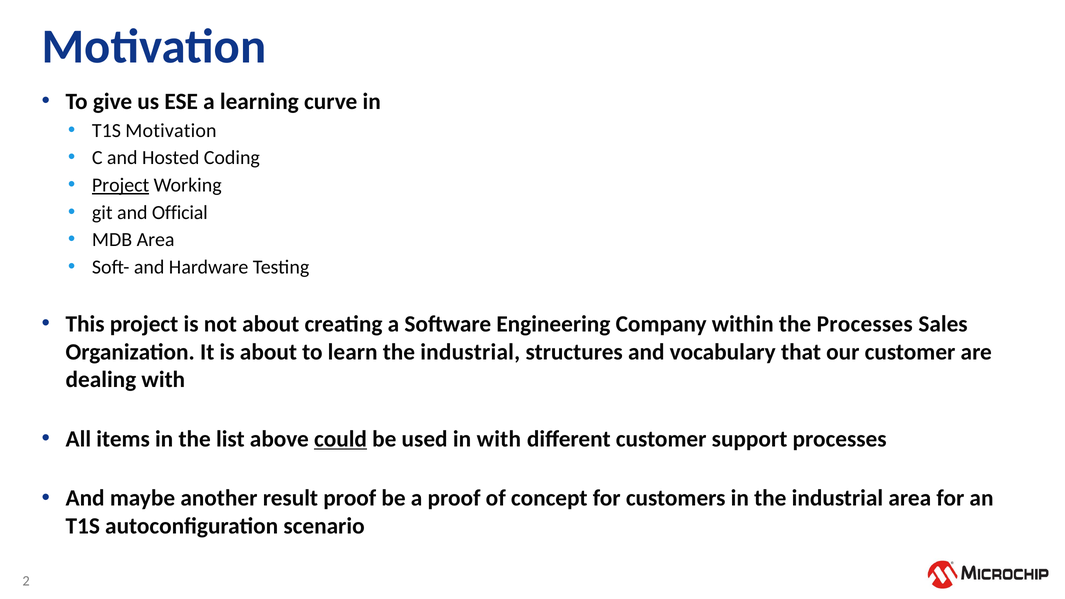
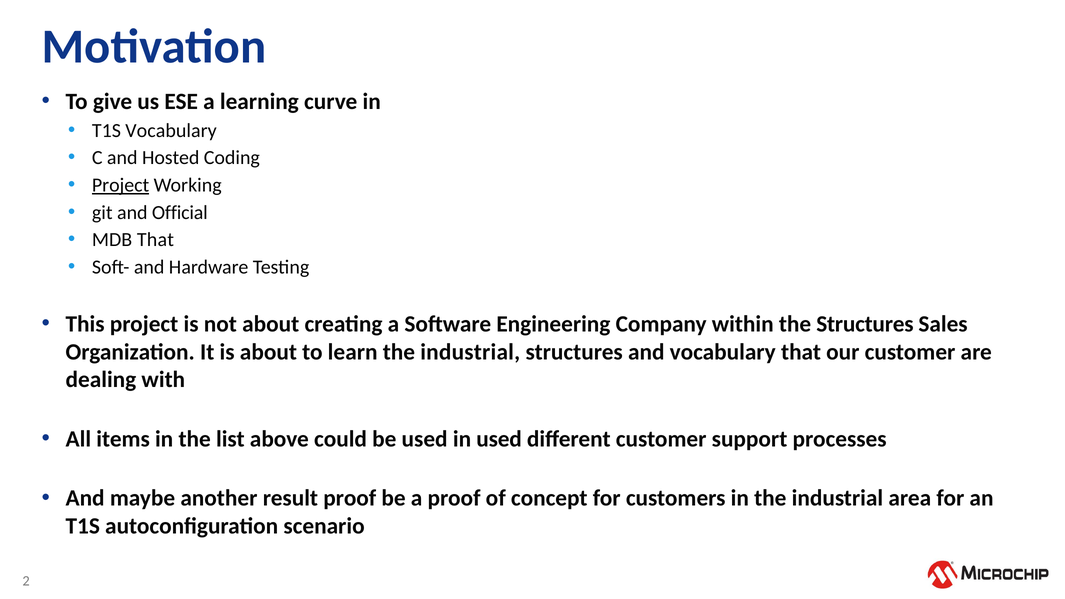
T1S Motivation: Motivation -> Vocabulary
MDB Area: Area -> That
the Processes: Processes -> Structures
could underline: present -> none
in with: with -> used
